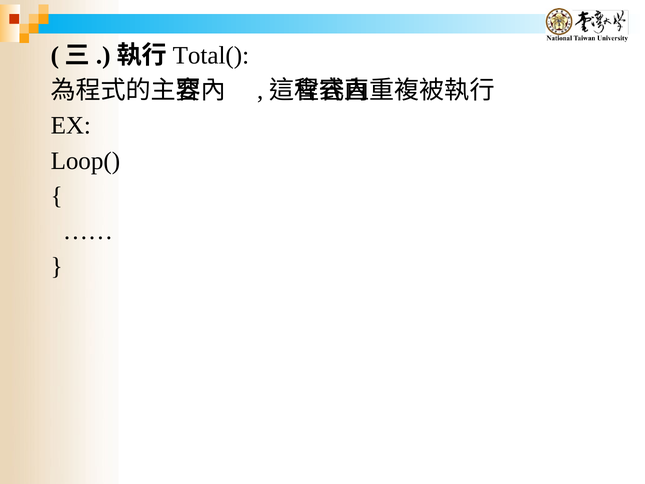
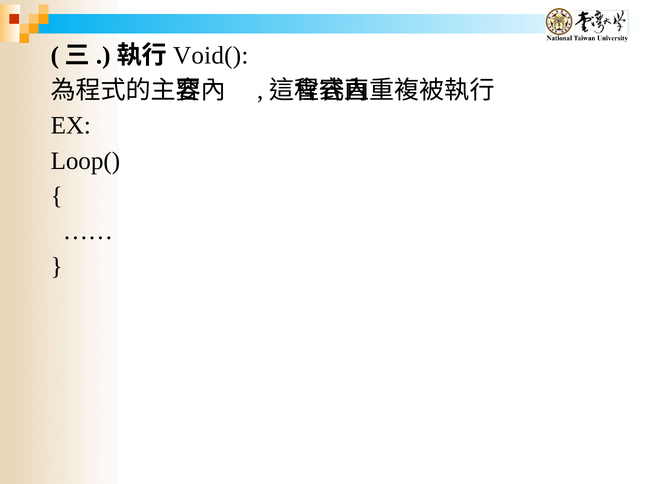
Total(: Total( -> Void(
